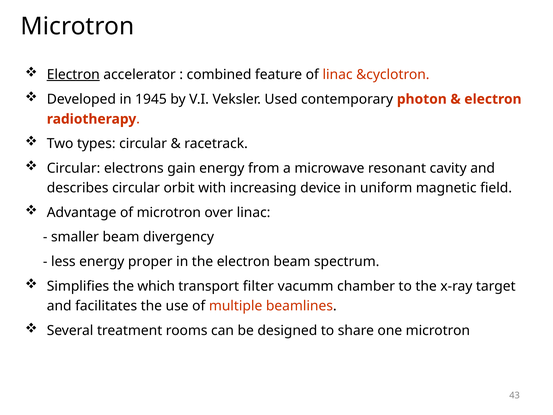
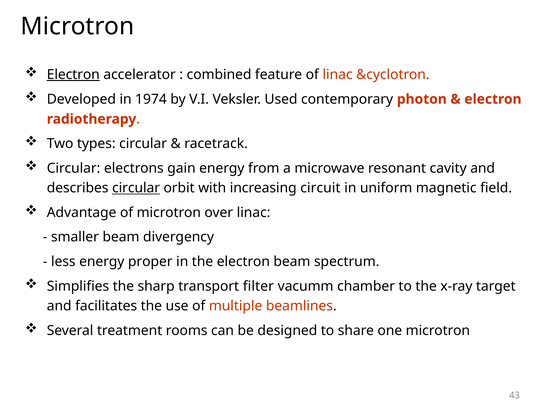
1945: 1945 -> 1974
circular at (136, 188) underline: none -> present
device: device -> circuit
which: which -> sharp
